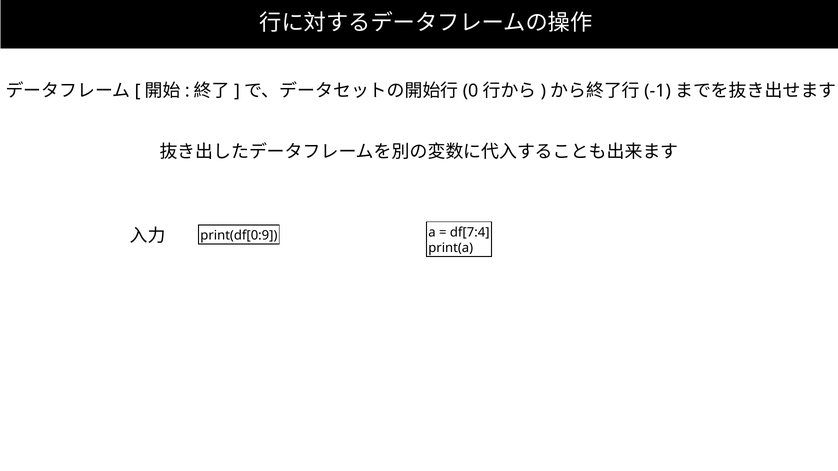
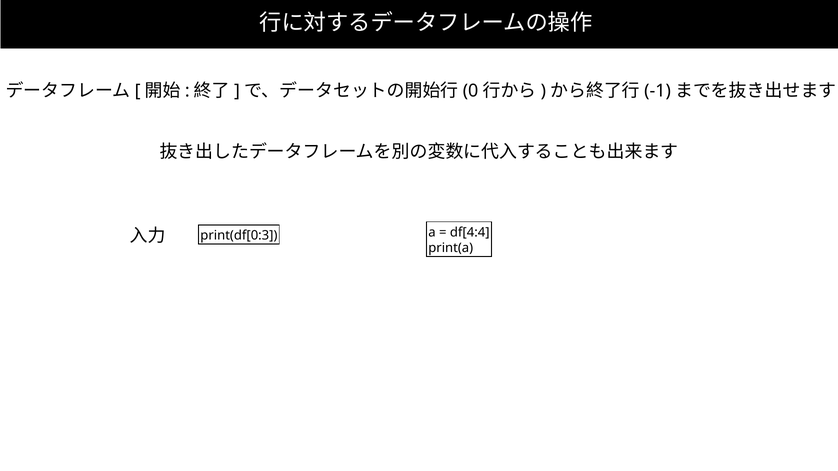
print(df[0:9: print(df[0:9 -> print(df[0:3
df[7:4: df[7:4 -> df[4:4
